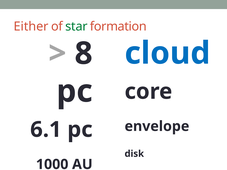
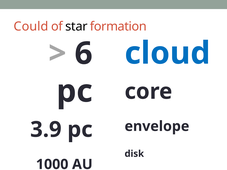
Either: Either -> Could
star colour: green -> black
8: 8 -> 6
6.1: 6.1 -> 3.9
